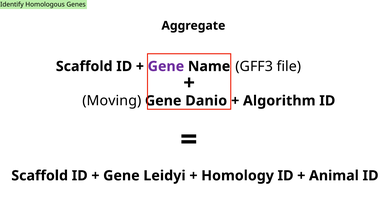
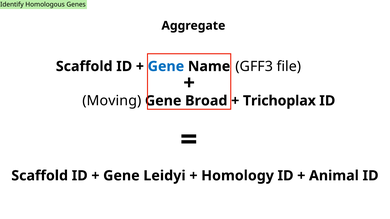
Gene at (166, 66) colour: purple -> blue
Danio: Danio -> Broad
Algorithm: Algorithm -> Trichoplax
